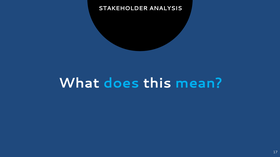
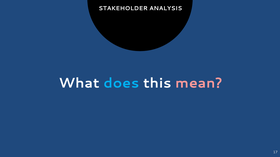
mean colour: light blue -> pink
